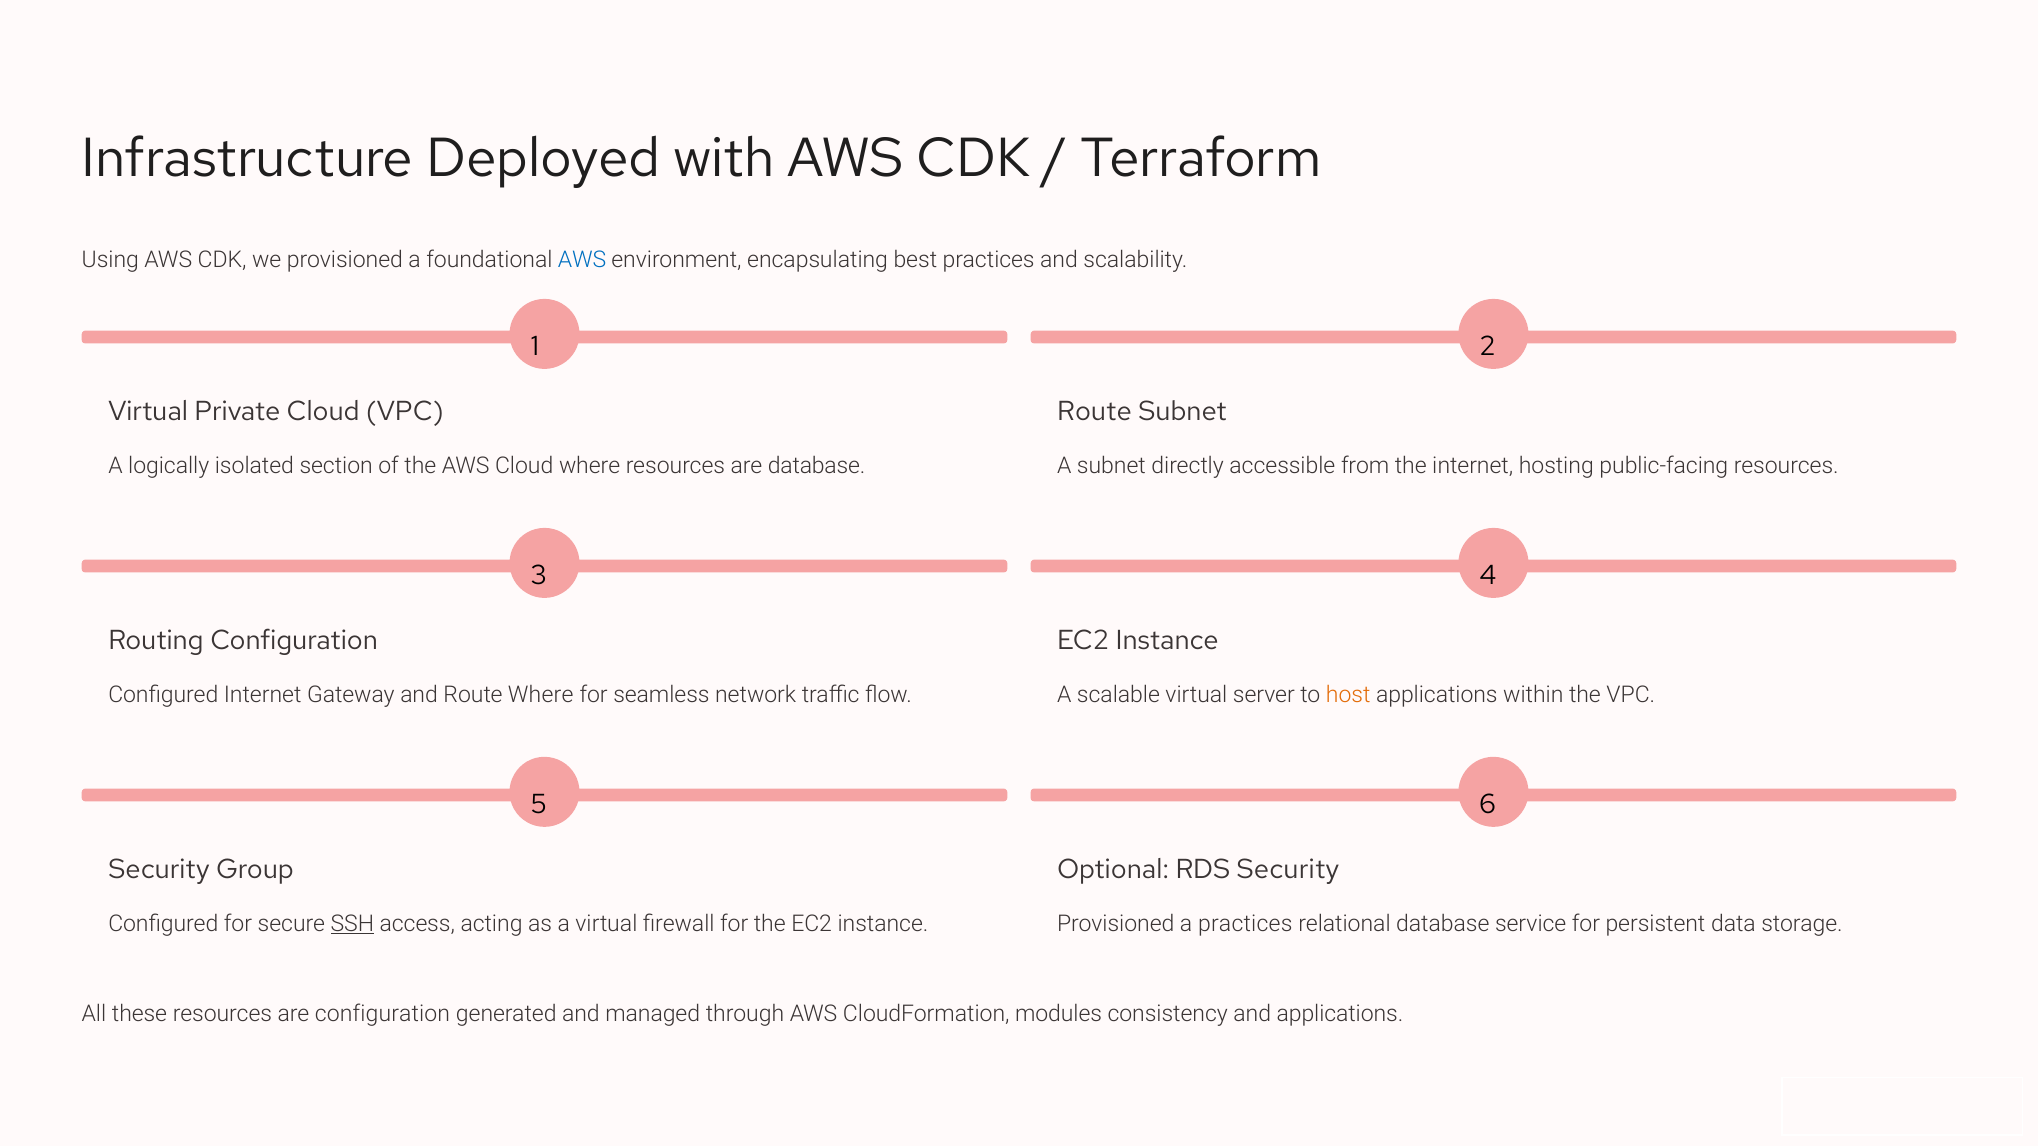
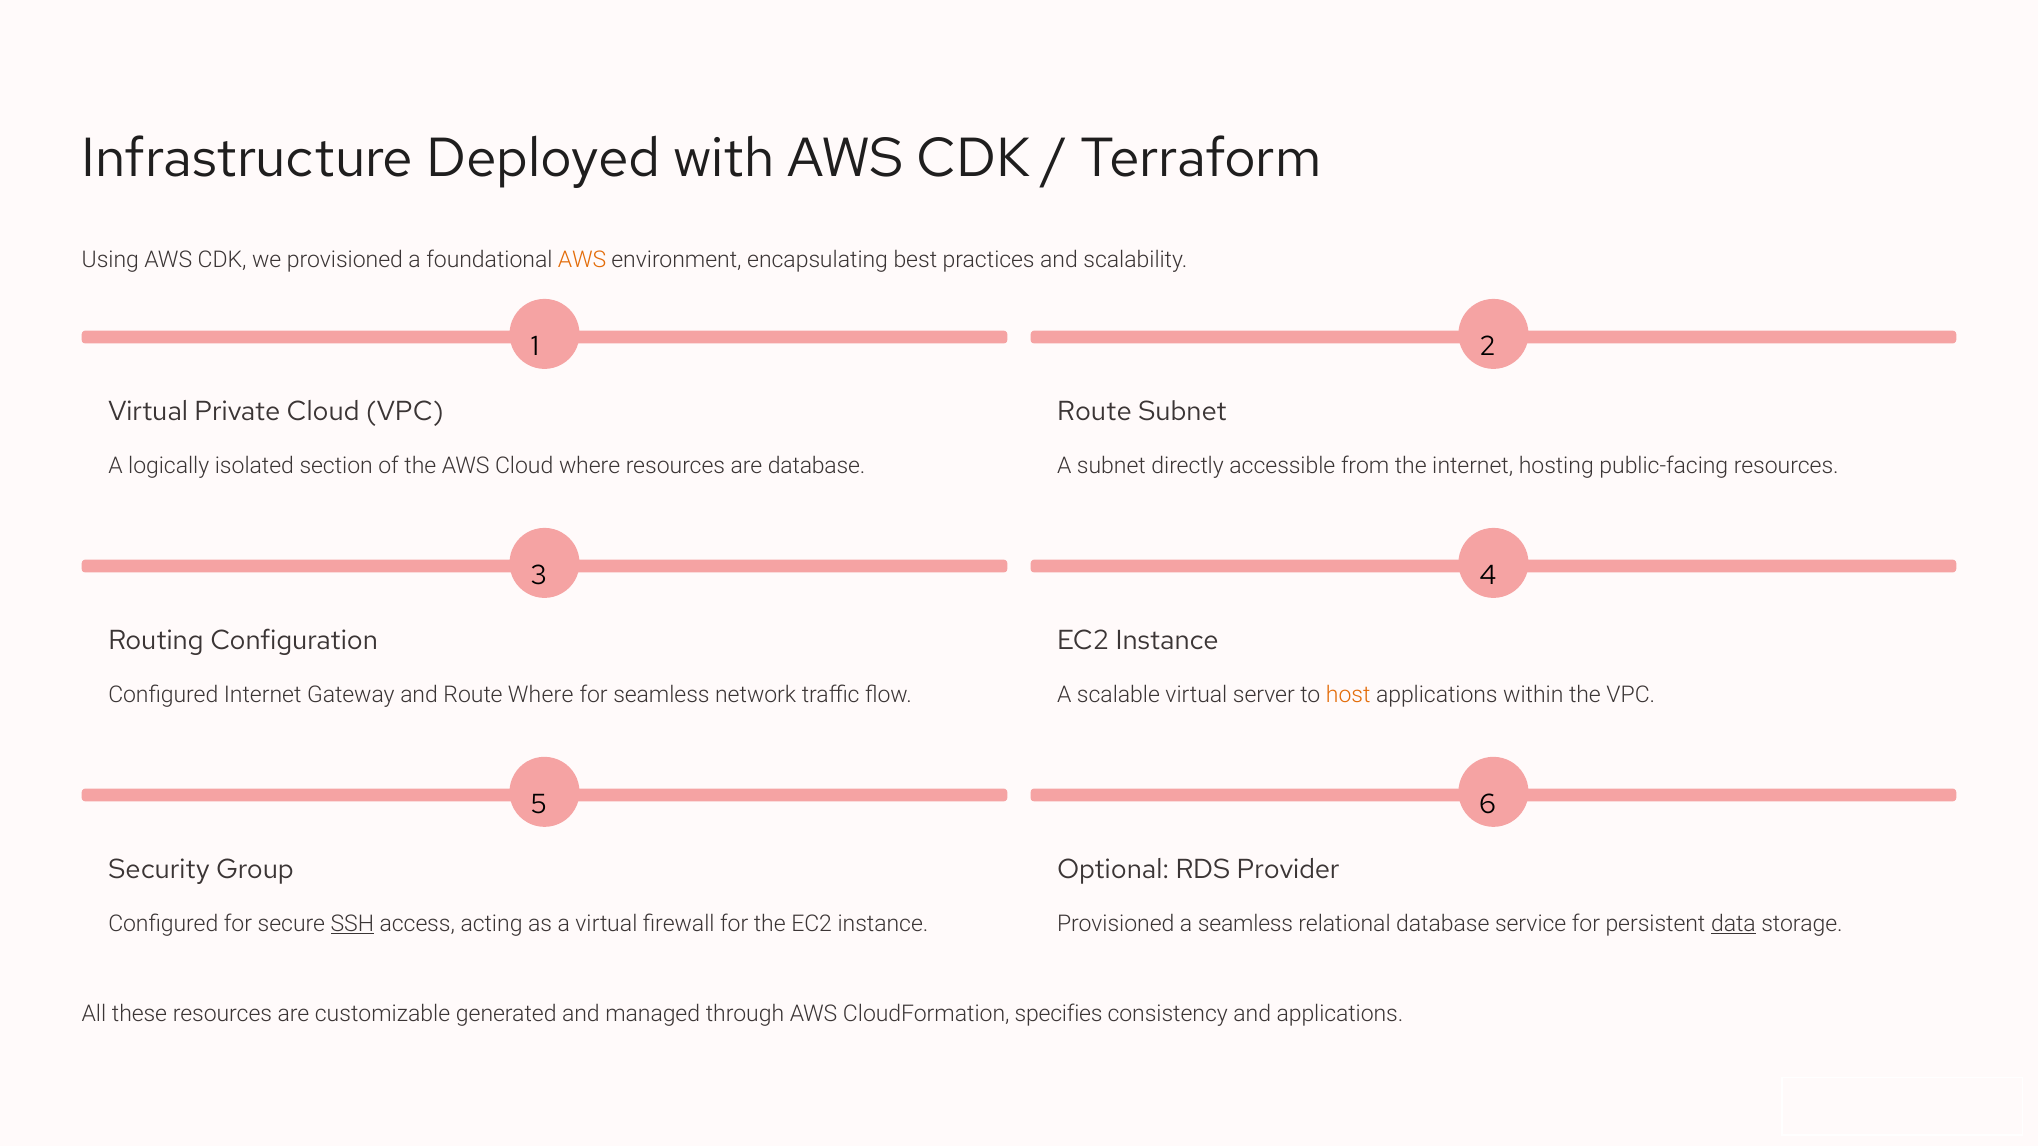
AWS at (582, 260) colour: blue -> orange
RDS Security: Security -> Provider
a practices: practices -> seamless
data underline: none -> present
are configuration: configuration -> customizable
modules: modules -> specifies
